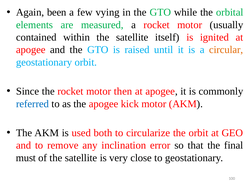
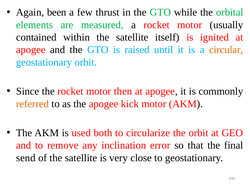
vying: vying -> thrust
referred colour: blue -> orange
must: must -> send
